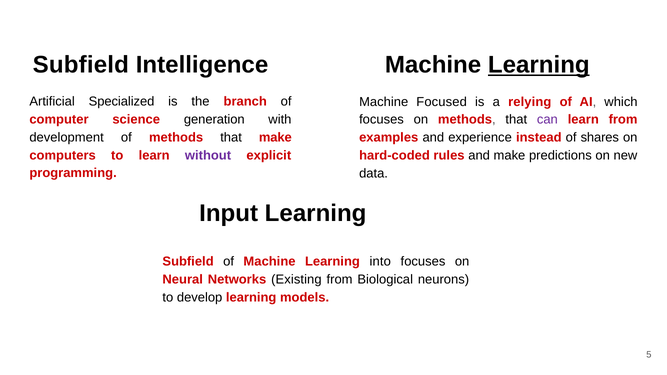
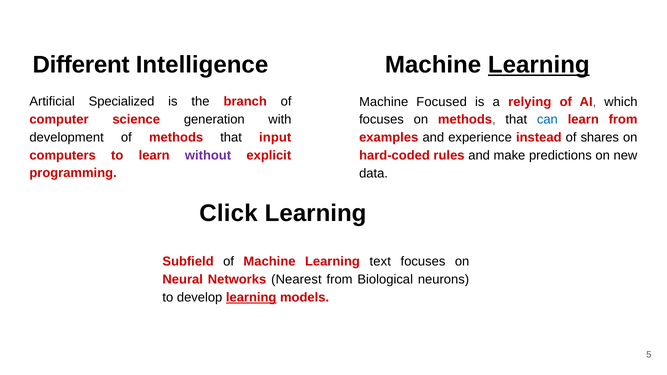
Subfield at (81, 65): Subfield -> Different
can colour: purple -> blue
that make: make -> input
Input: Input -> Click
into: into -> text
Existing: Existing -> Nearest
learning at (251, 298) underline: none -> present
